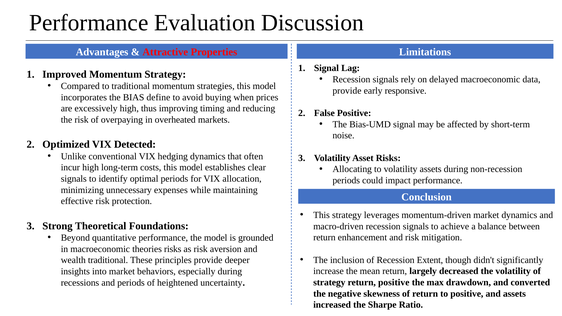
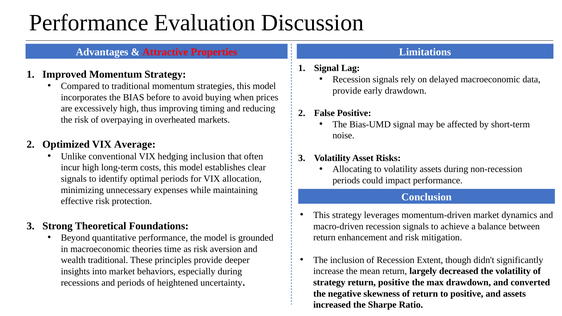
early responsive: responsive -> drawdown
define: define -> before
Detected: Detected -> Average
hedging dynamics: dynamics -> inclusion
theories risks: risks -> time
